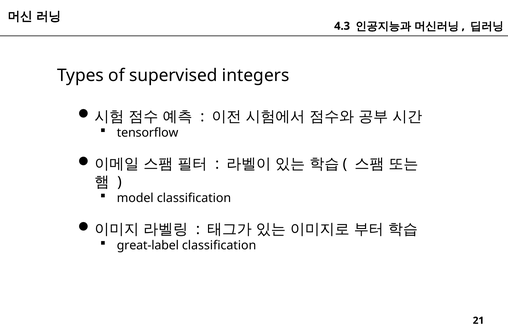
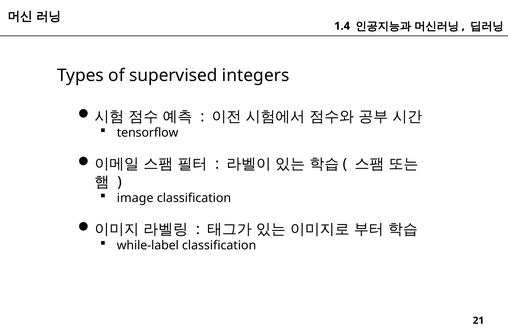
4.3: 4.3 -> 1.4
model: model -> image
great-label: great-label -> while-label
